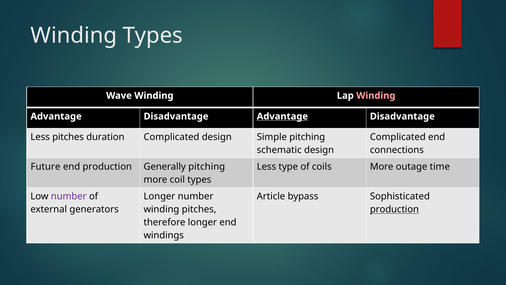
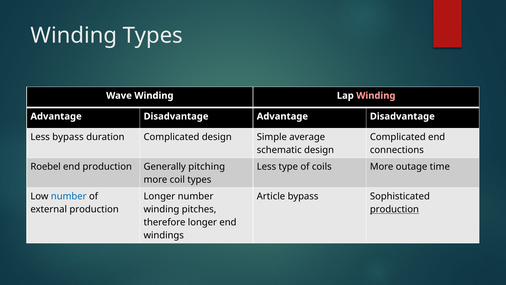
Advantage at (282, 116) underline: present -> none
Less pitches: pitches -> bypass
Simple pitching: pitching -> average
Future: Future -> Roebel
number at (69, 196) colour: purple -> blue
external generators: generators -> production
